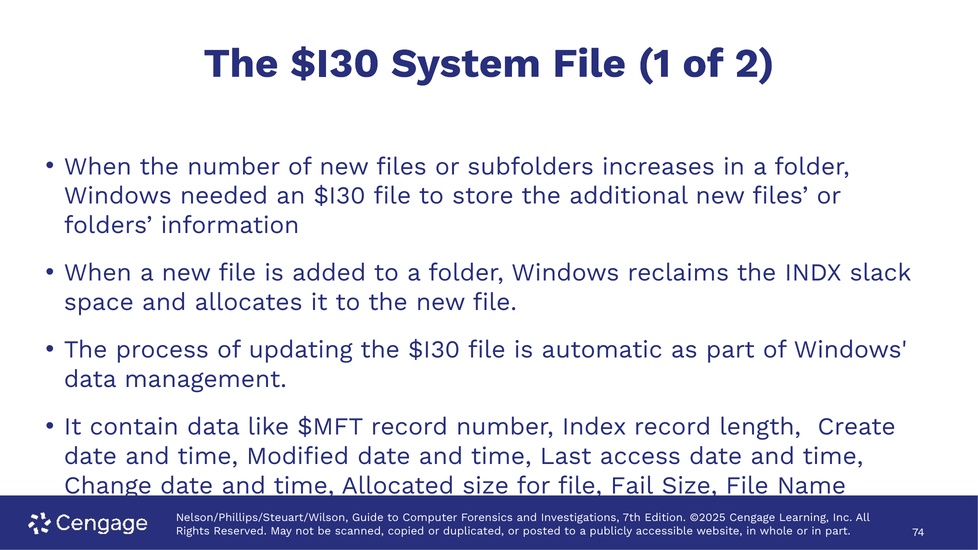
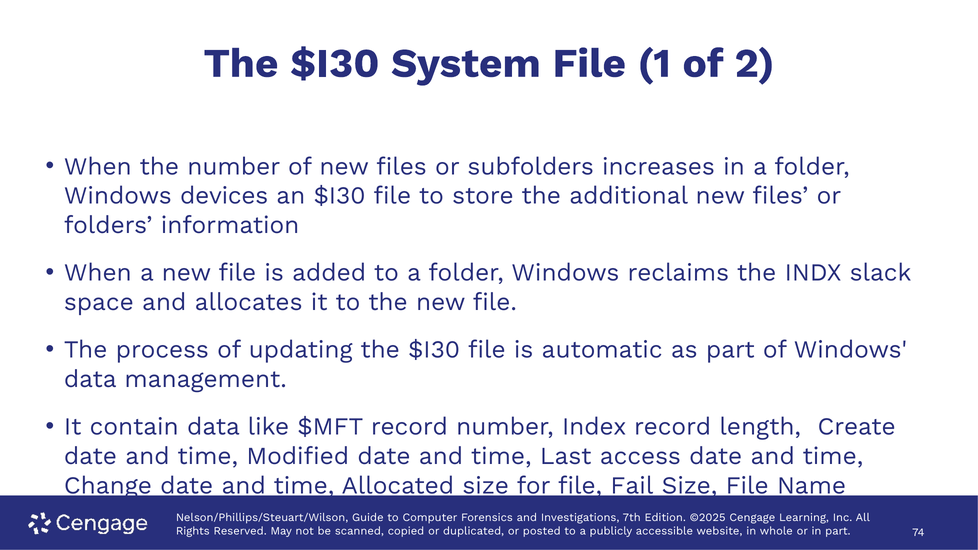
needed: needed -> devices
